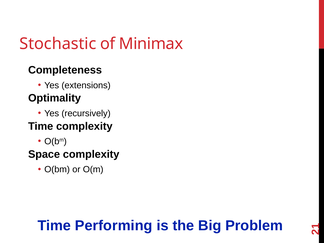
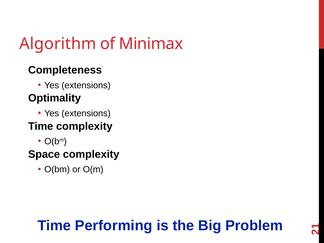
Stochastic: Stochastic -> Algorithm
recursively at (86, 113): recursively -> extensions
